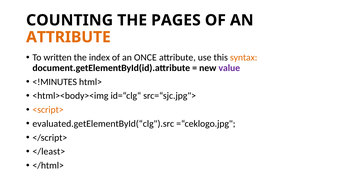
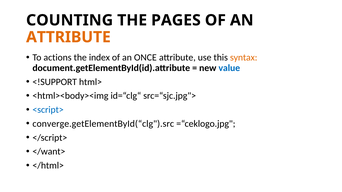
written: written -> actions
value colour: purple -> blue
<!MINUTES: <!MINUTES -> <!SUPPORT
<script> colour: orange -> blue
evaluated.getElementById(“clg").src: evaluated.getElementById(“clg").src -> converge.getElementById(“clg").src
</least>: </least> -> </want>
